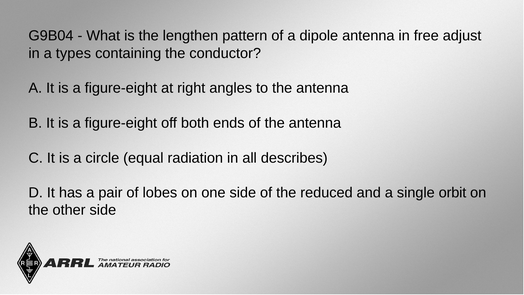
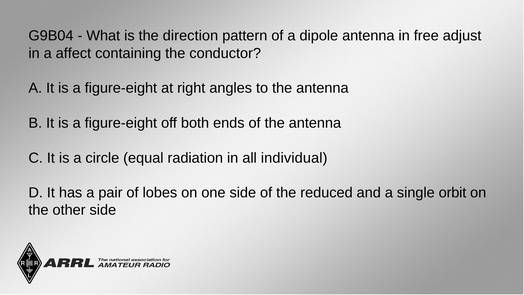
lengthen: lengthen -> direction
types: types -> affect
describes: describes -> individual
